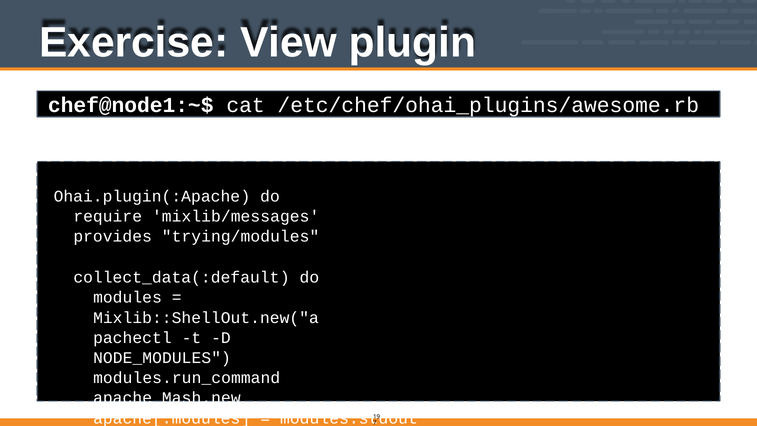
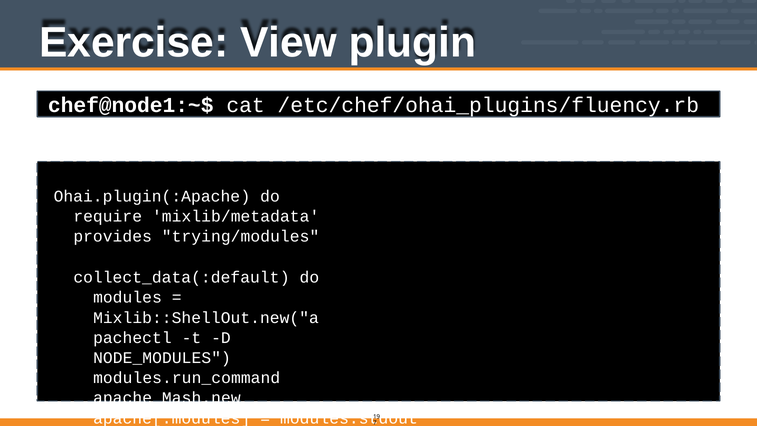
/etc/chef/ohai_plugins/awesome.rb: /etc/chef/ohai_plugins/awesome.rb -> /etc/chef/ohai_plugins/fluency.rb
mixlib/messages: mixlib/messages -> mixlib/metadata
